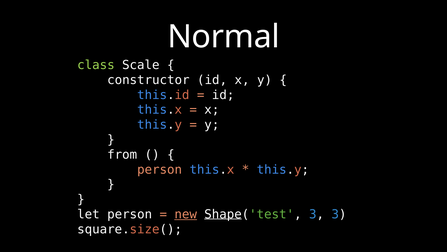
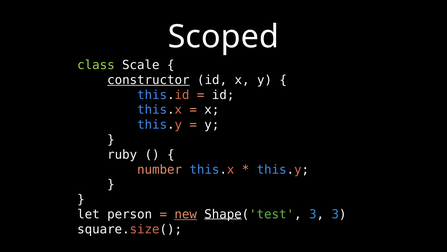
Normal: Normal -> Scoped
constructor underline: none -> present
from: from -> ruby
person at (160, 169): person -> number
